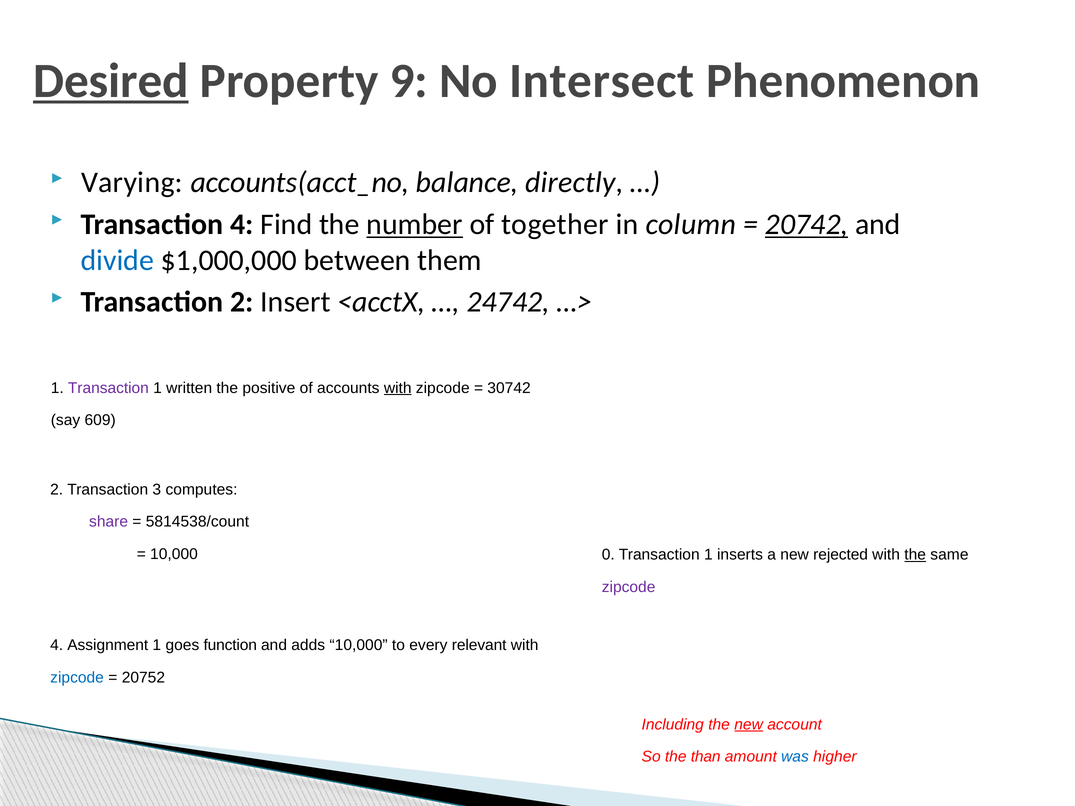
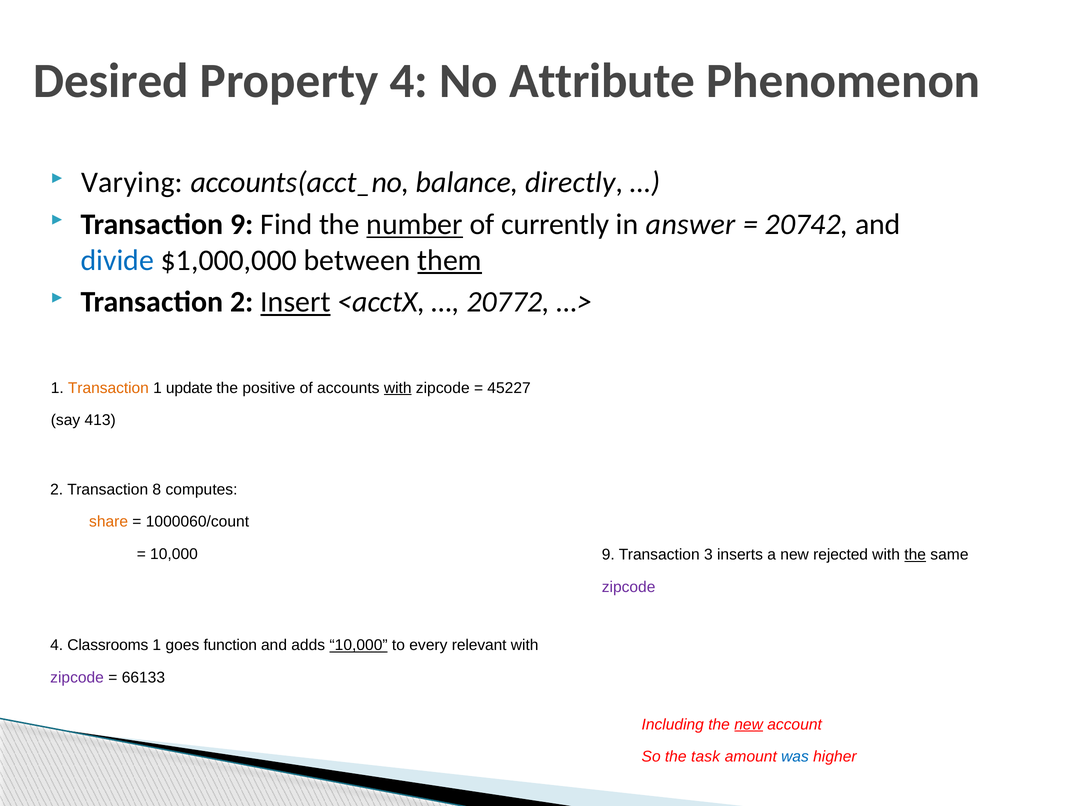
Desired underline: present -> none
Property 9: 9 -> 4
Intersect: Intersect -> Attribute
Transaction 4: 4 -> 9
together: together -> currently
column: column -> answer
20742 underline: present -> none
them underline: none -> present
Insert underline: none -> present
24742: 24742 -> 20772
Transaction at (108, 388) colour: purple -> orange
written: written -> update
30742: 30742 -> 45227
609: 609 -> 413
3: 3 -> 8
share colour: purple -> orange
5814538/count: 5814538/count -> 1000060/count
10,000 0: 0 -> 9
1 at (708, 555): 1 -> 3
Assignment: Assignment -> Classrooms
10,000 at (359, 646) underline: none -> present
zipcode at (77, 678) colour: blue -> purple
20752: 20752 -> 66133
than: than -> task
